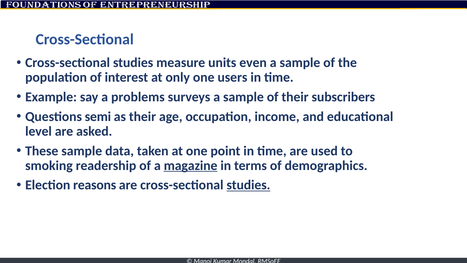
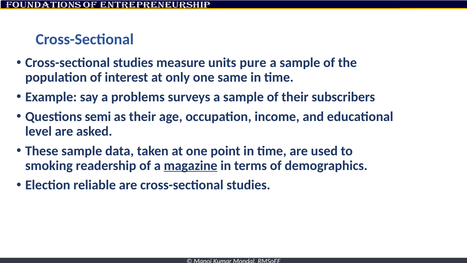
even: even -> pure
users: users -> same
reasons: reasons -> reliable
studies at (248, 185) underline: present -> none
